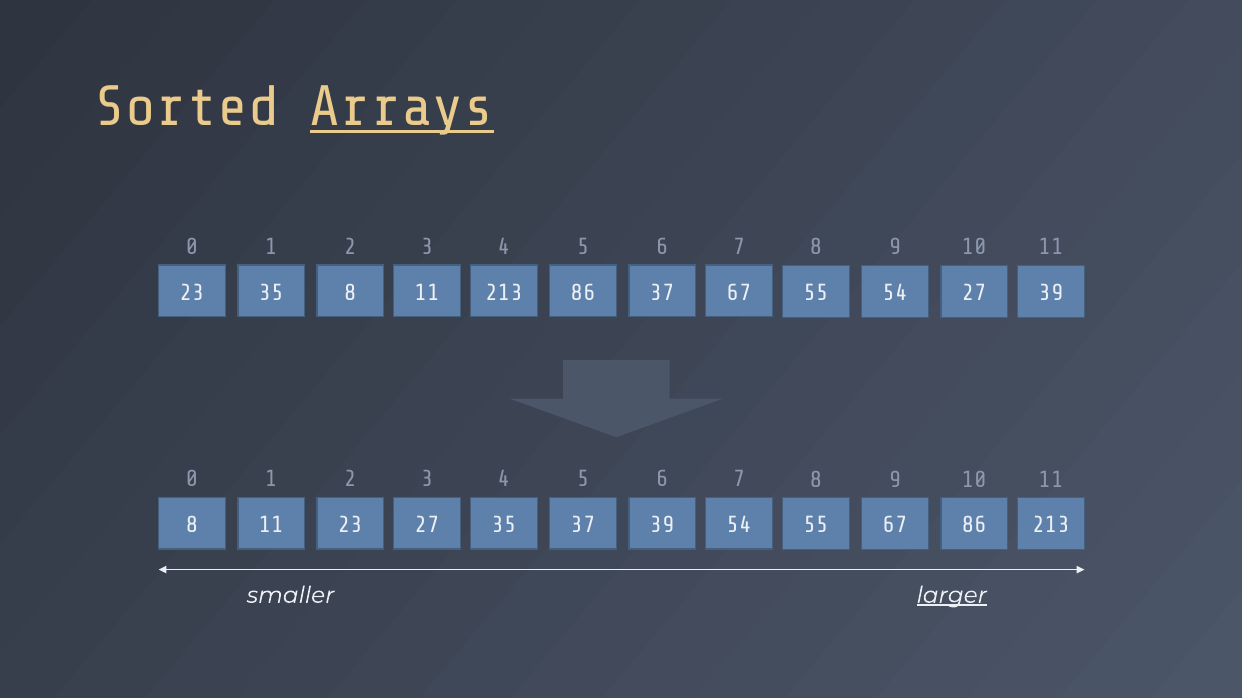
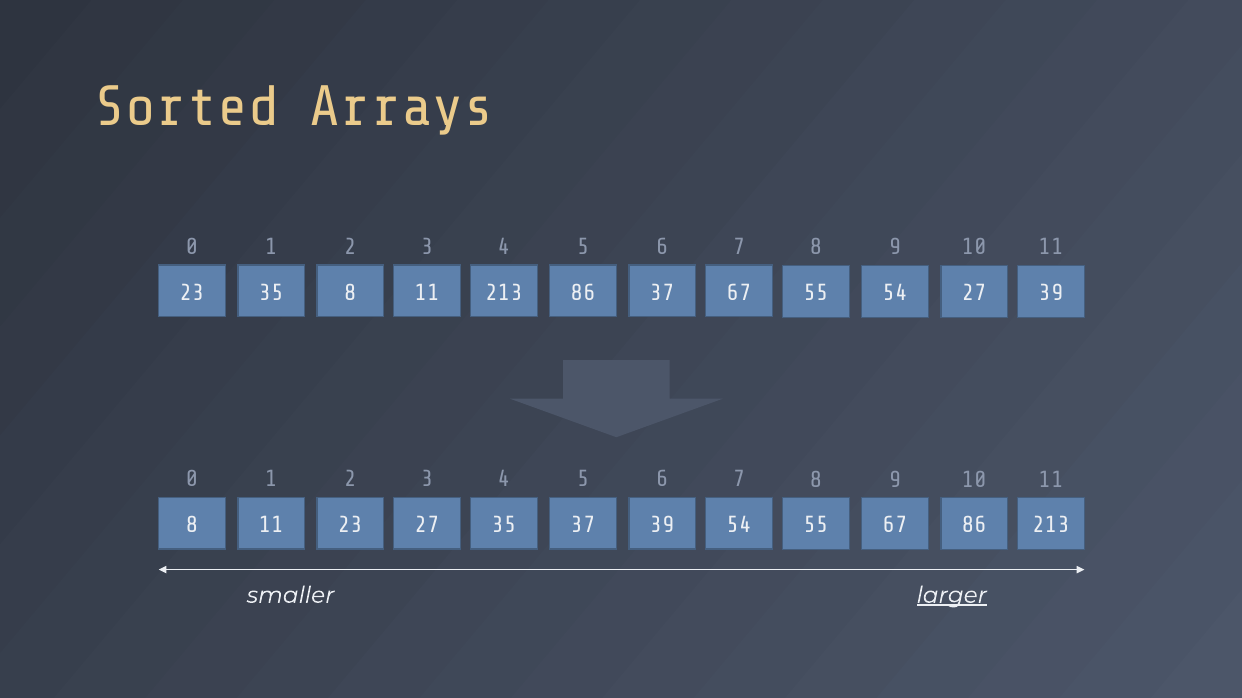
Arrays underline: present -> none
